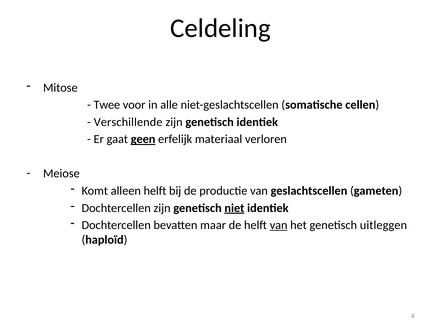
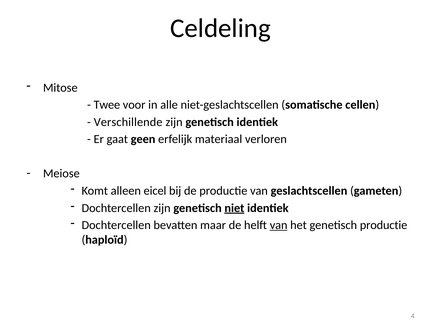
geen underline: present -> none
alleen helft: helft -> eicel
genetisch uitleggen: uitleggen -> productie
